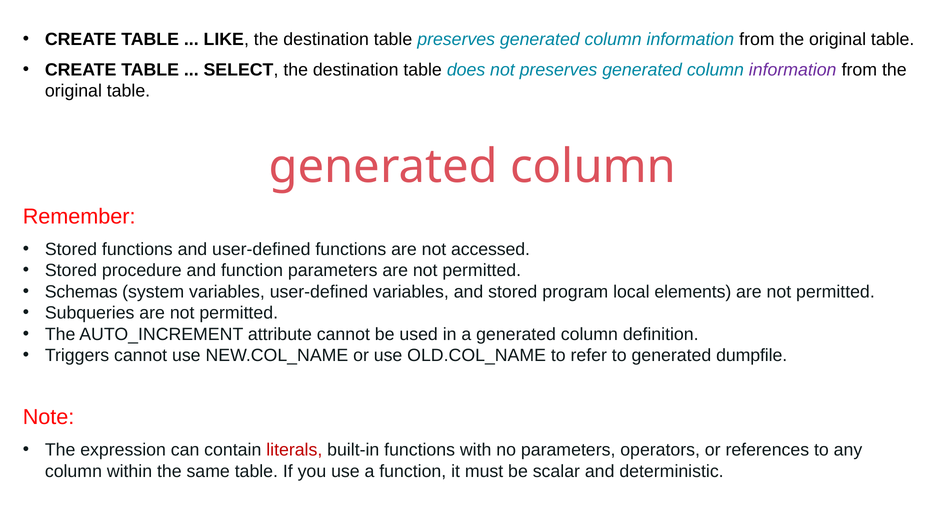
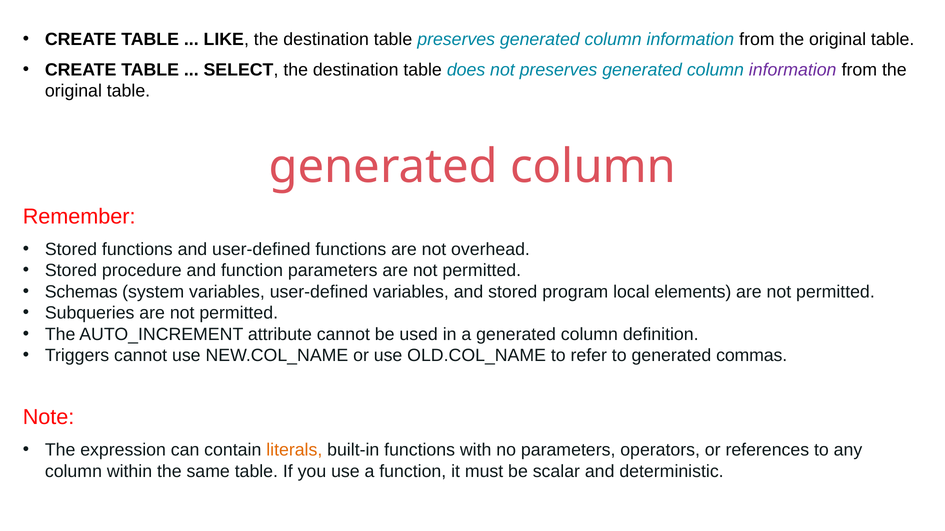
accessed: accessed -> overhead
dumpfile: dumpfile -> commas
literals colour: red -> orange
